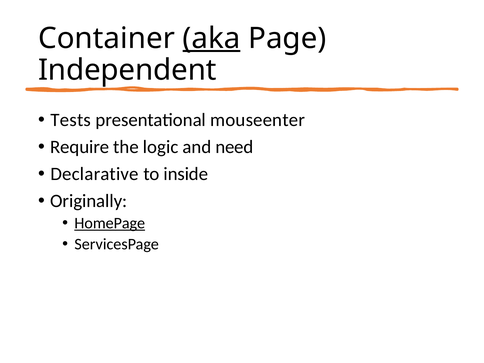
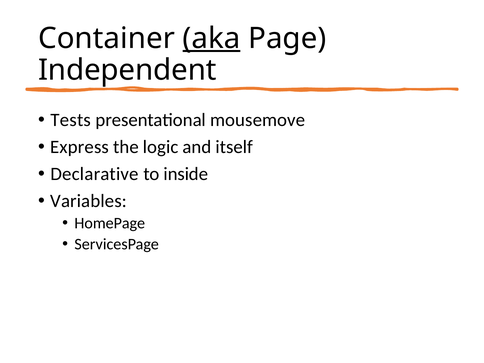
mouseenter: mouseenter -> mousemove
Require: Require -> Express
need: need -> itself
Originally: Originally -> Variables
HomePage underline: present -> none
